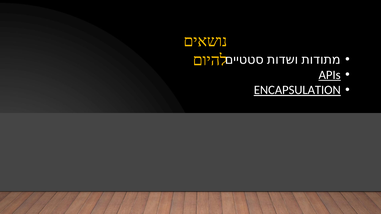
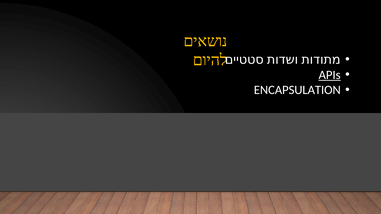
ENCAPSULATION underline: present -> none
